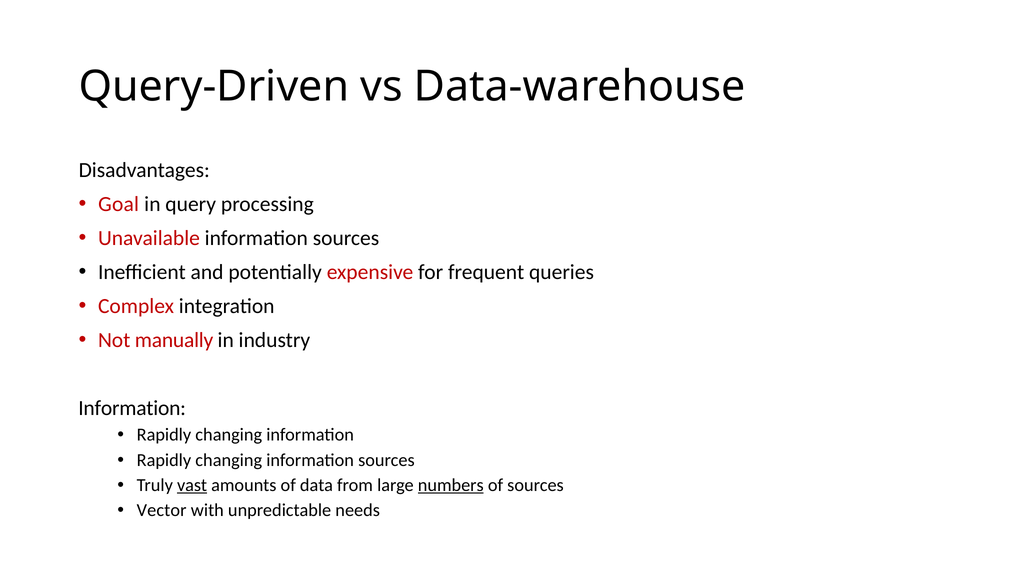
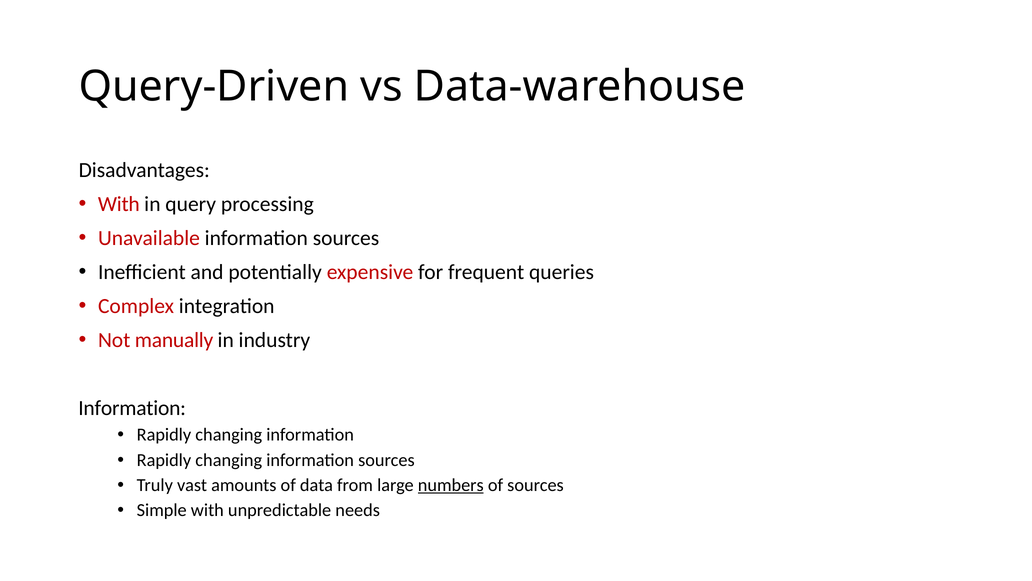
Goal at (119, 204): Goal -> With
vast underline: present -> none
Vector: Vector -> Simple
